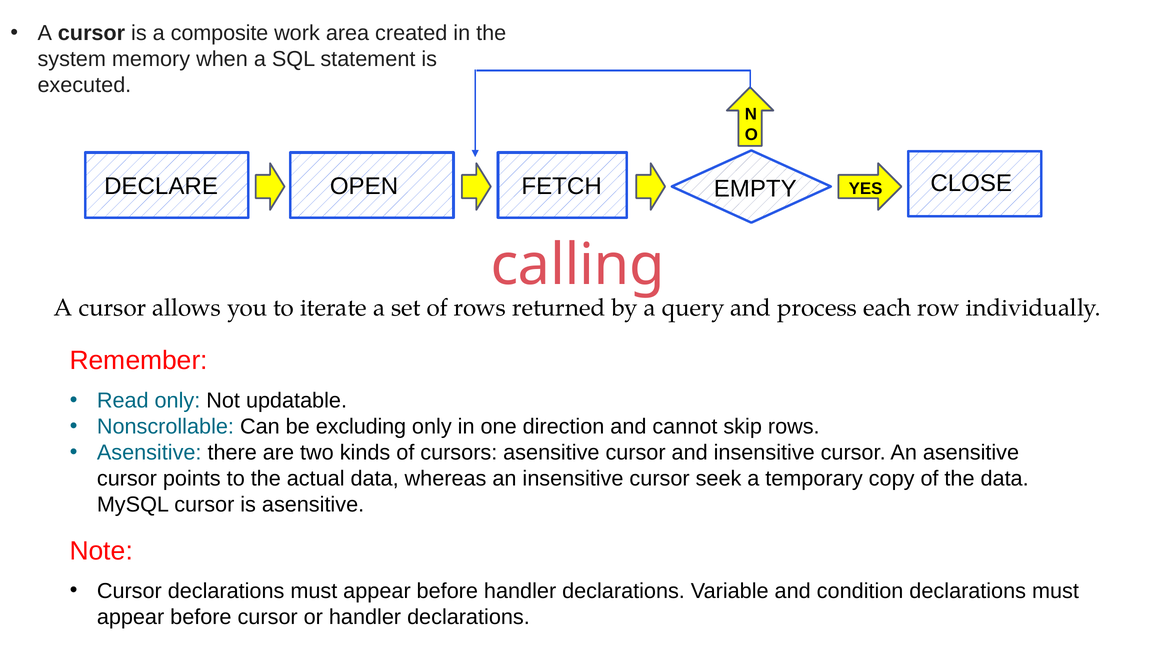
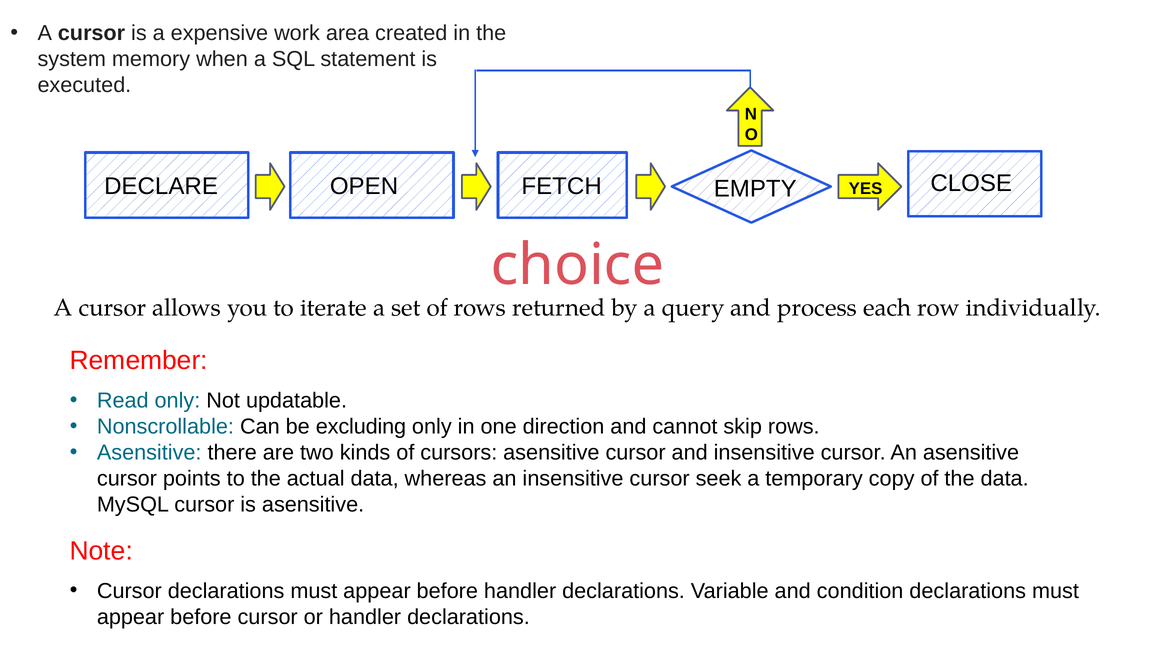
composite: composite -> expensive
calling: calling -> choice
